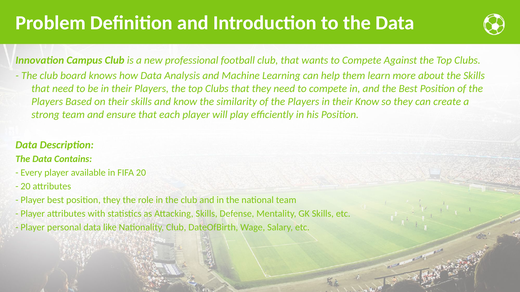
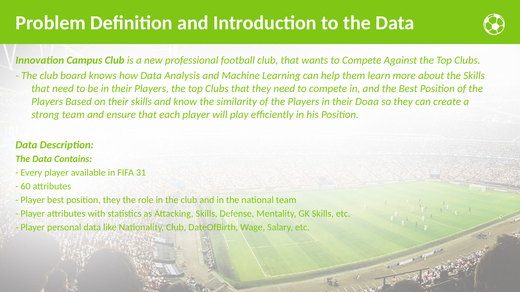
their Know: Know -> Doaa
FIFA 20: 20 -> 31
20 at (26, 187): 20 -> 60
